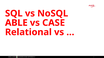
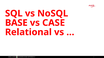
ABLE: ABLE -> BASE
